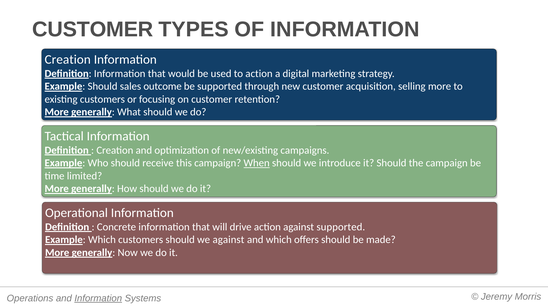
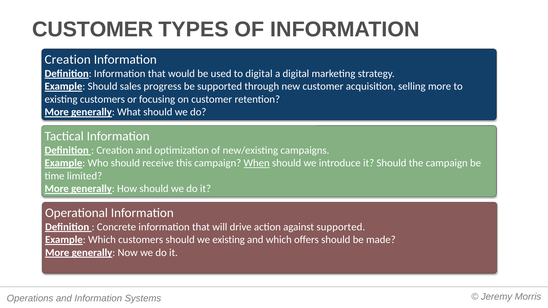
to action: action -> digital
outcome: outcome -> progress
we against: against -> existing
Information at (98, 299) underline: present -> none
